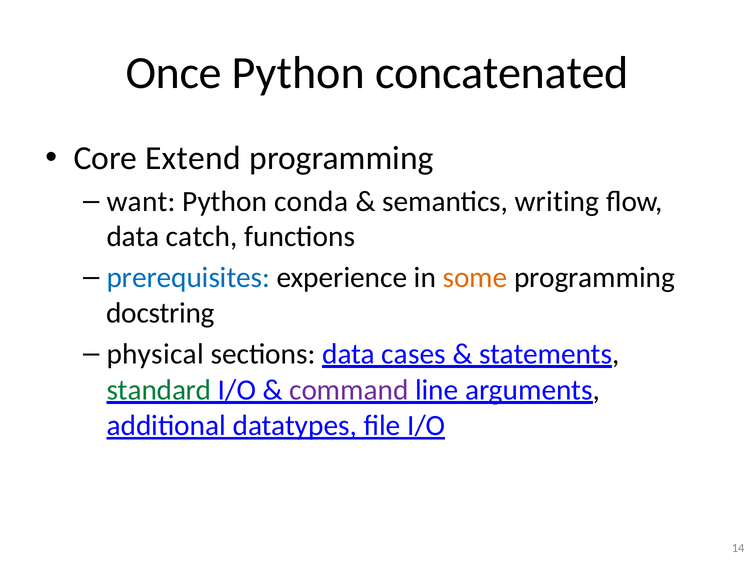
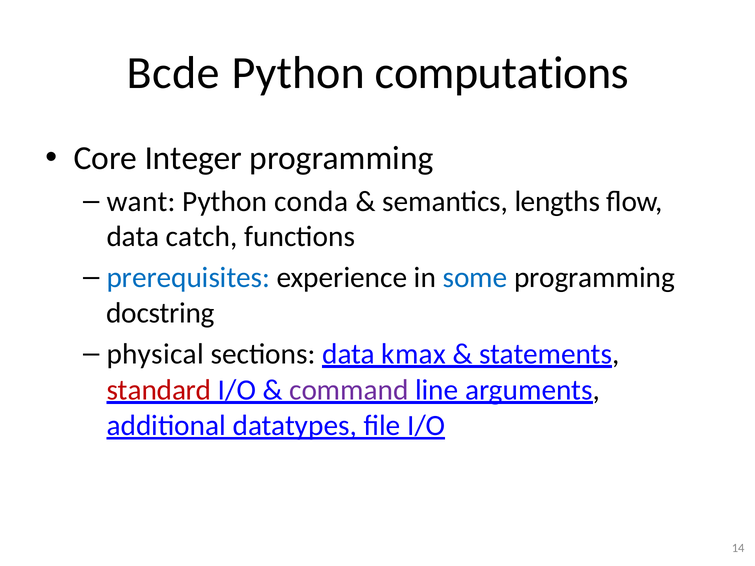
Once: Once -> Bcde
concatenated: concatenated -> computations
Extend: Extend -> Integer
writing: writing -> lengths
some colour: orange -> blue
cases: cases -> kmax
standard colour: green -> red
